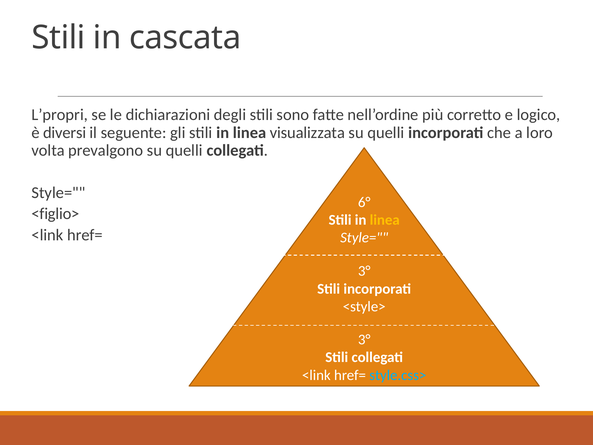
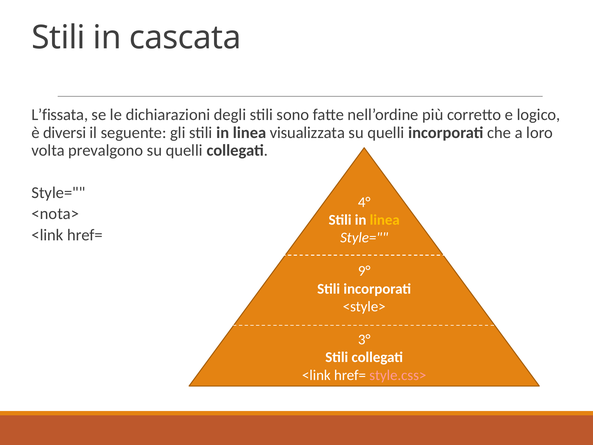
L’propri: L’propri -> L’fissata
6°: 6° -> 4°
<figlio>: <figlio> -> <nota>
3° at (364, 271): 3° -> 9°
style.css> colour: light blue -> pink
